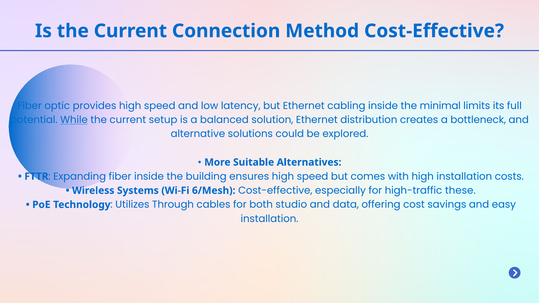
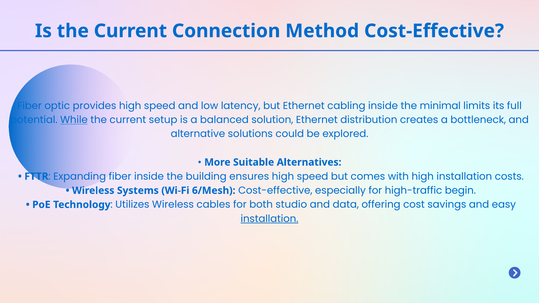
these: these -> begin
Utilizes Through: Through -> Wireless
installation at (269, 219) underline: none -> present
